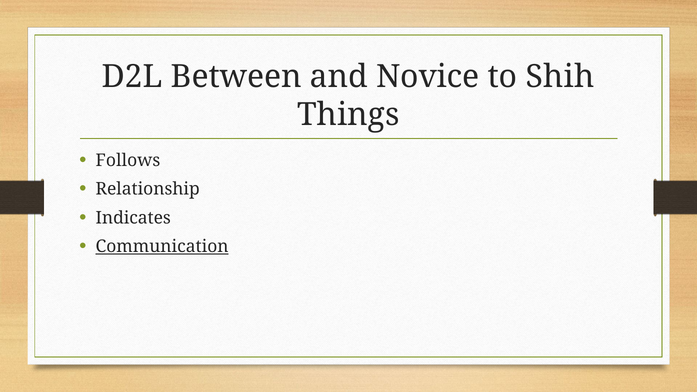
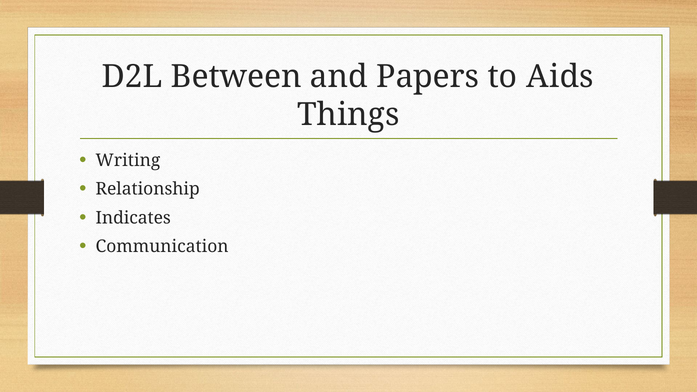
Novice: Novice -> Papers
Shih: Shih -> Aids
Follows: Follows -> Writing
Communication underline: present -> none
